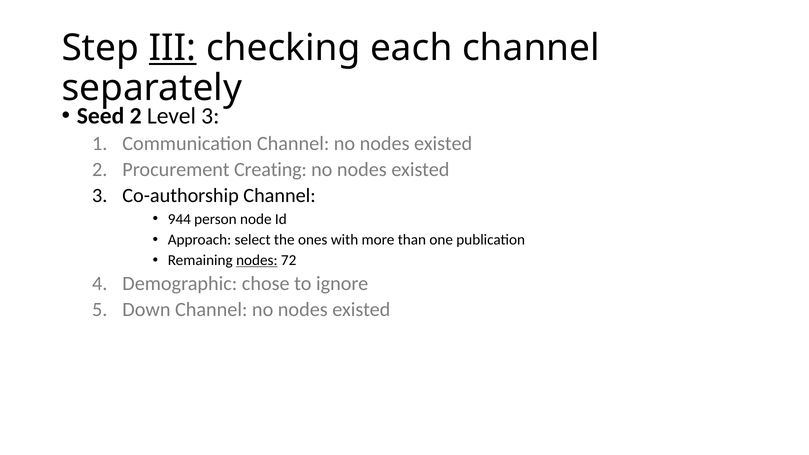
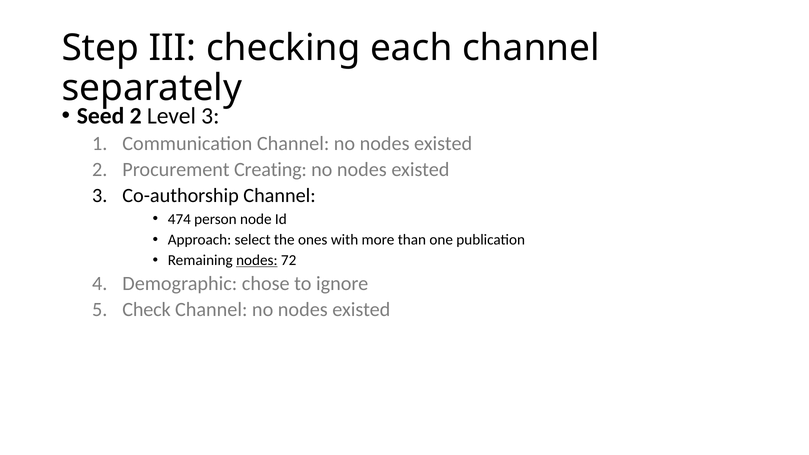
III underline: present -> none
944: 944 -> 474
Down: Down -> Check
